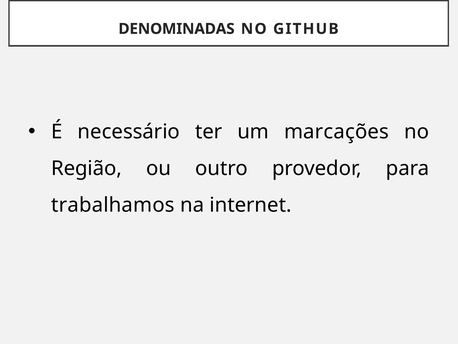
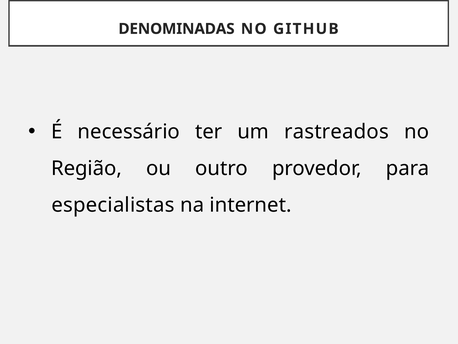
marcações: marcações -> rastreados
trabalhamos: trabalhamos -> especialistas
